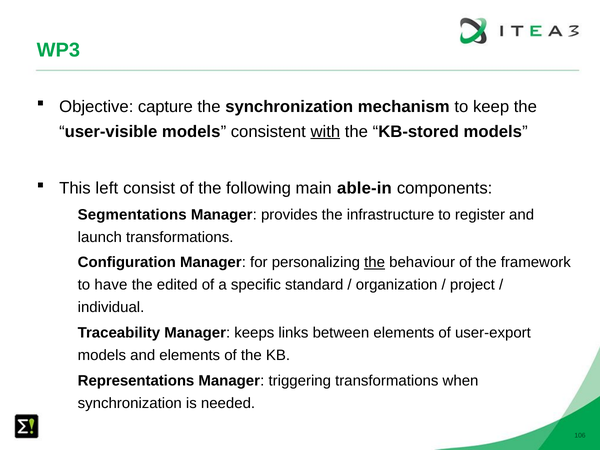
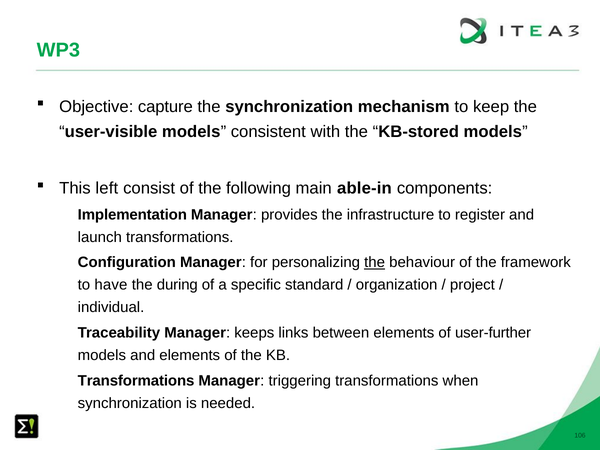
with underline: present -> none
Segmentations: Segmentations -> Implementation
edited: edited -> during
user-export: user-export -> user-further
Representations at (136, 381): Representations -> Transformations
